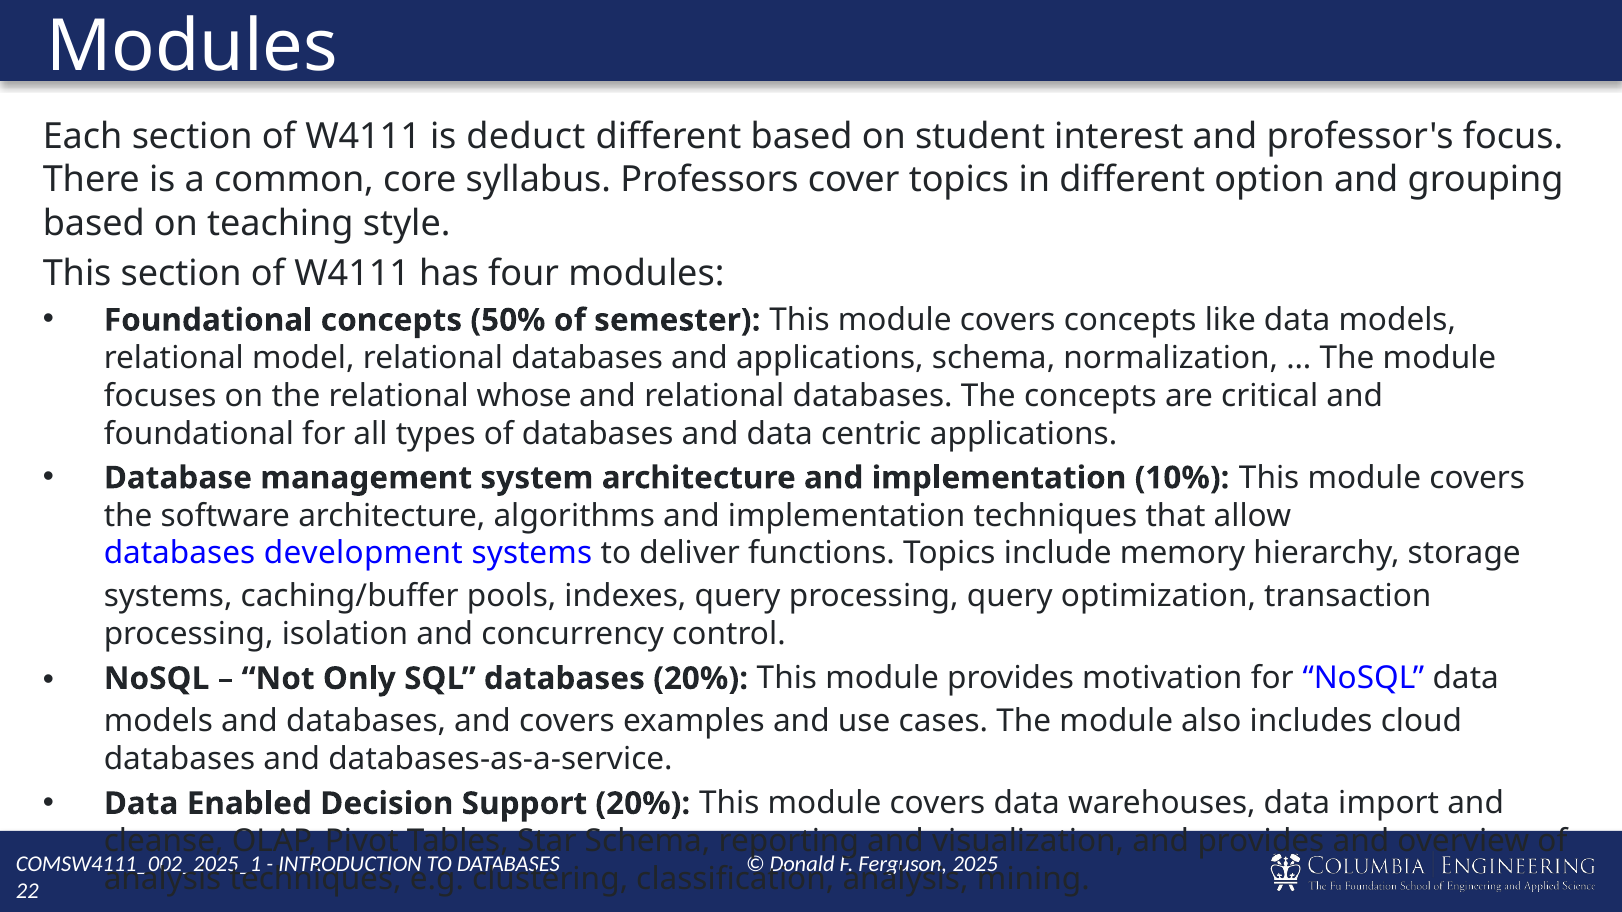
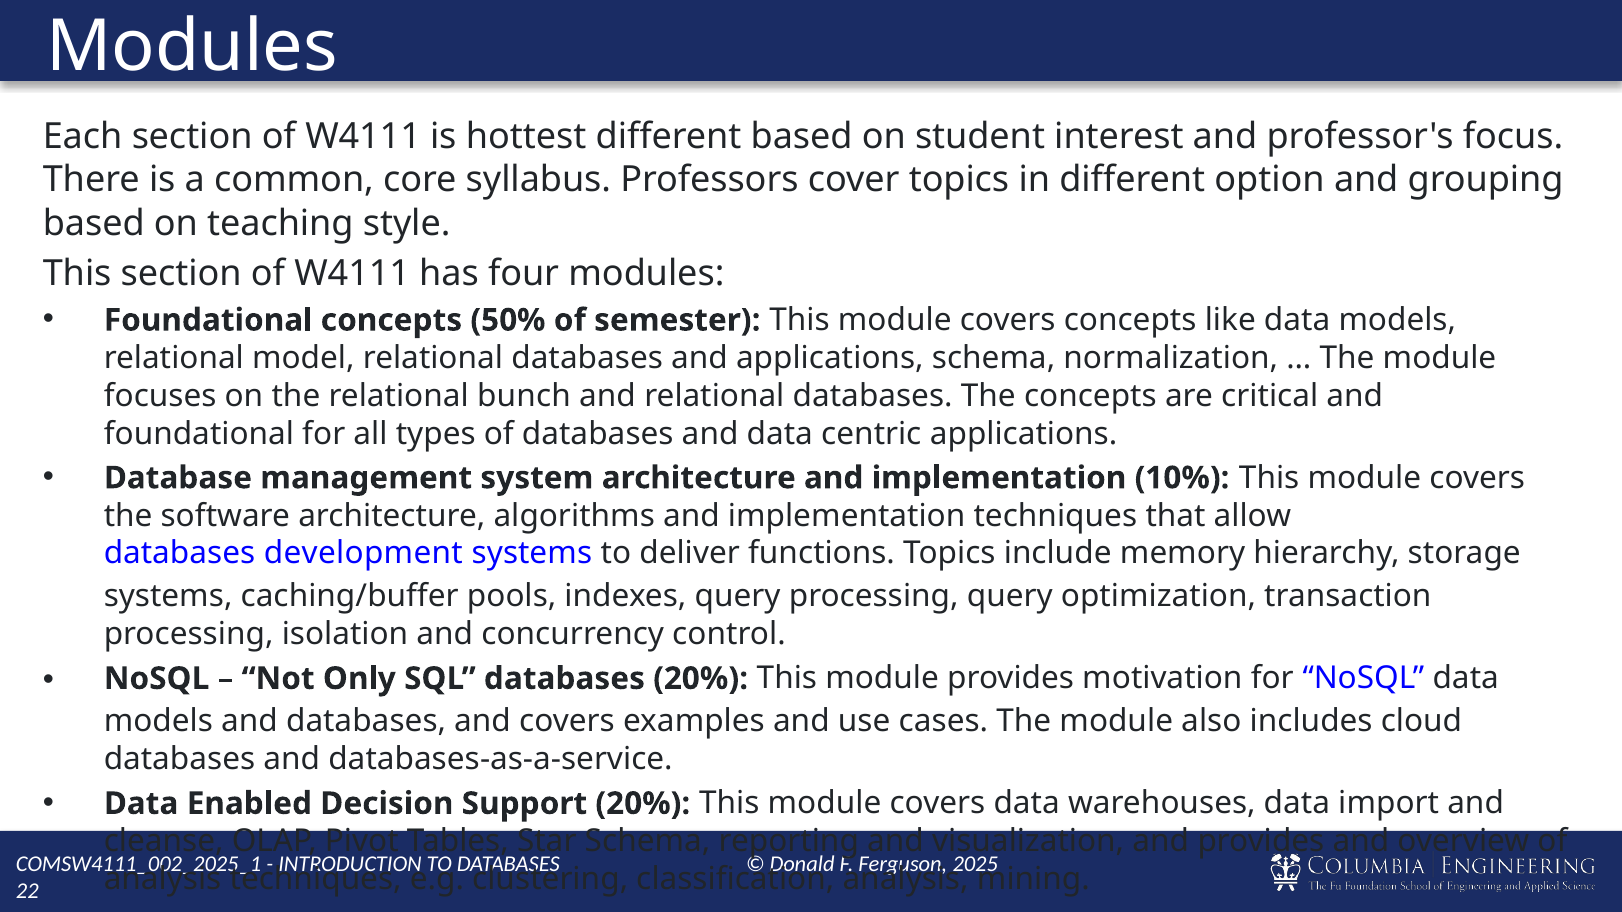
deduct: deduct -> hottest
whose: whose -> bunch
